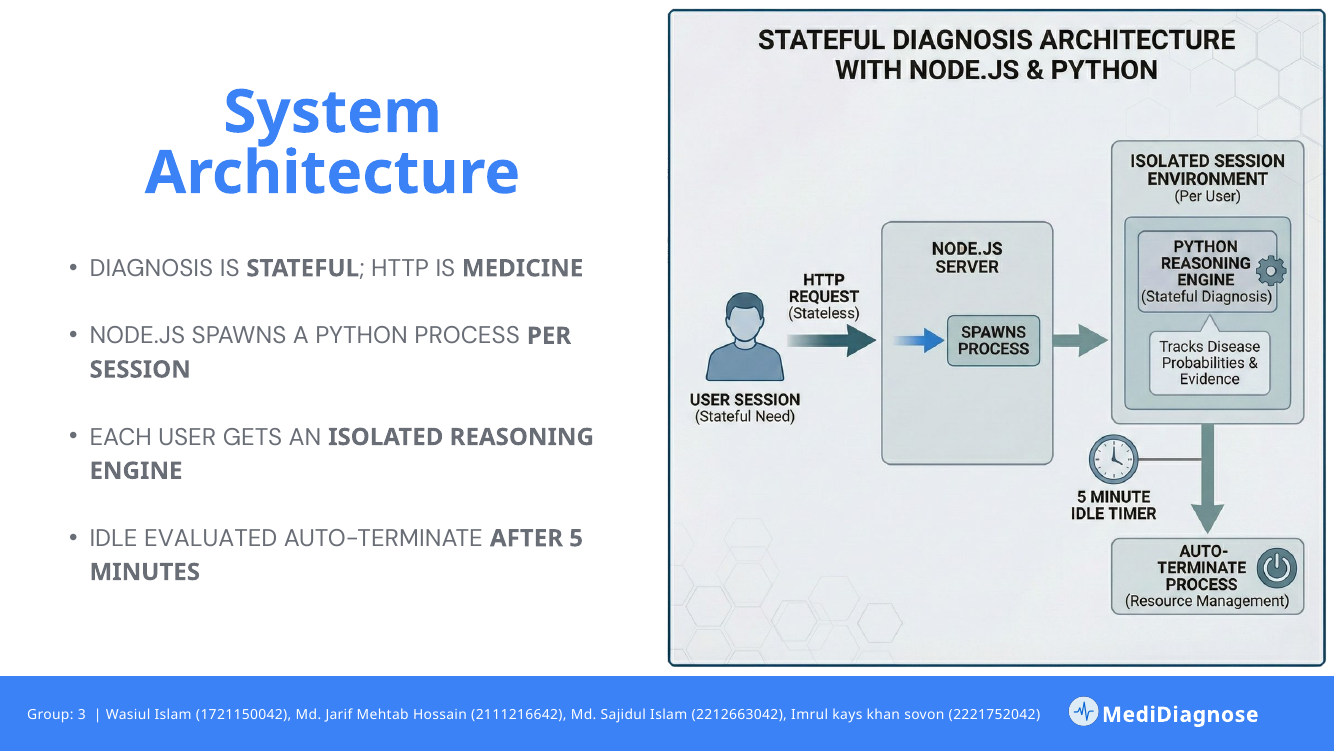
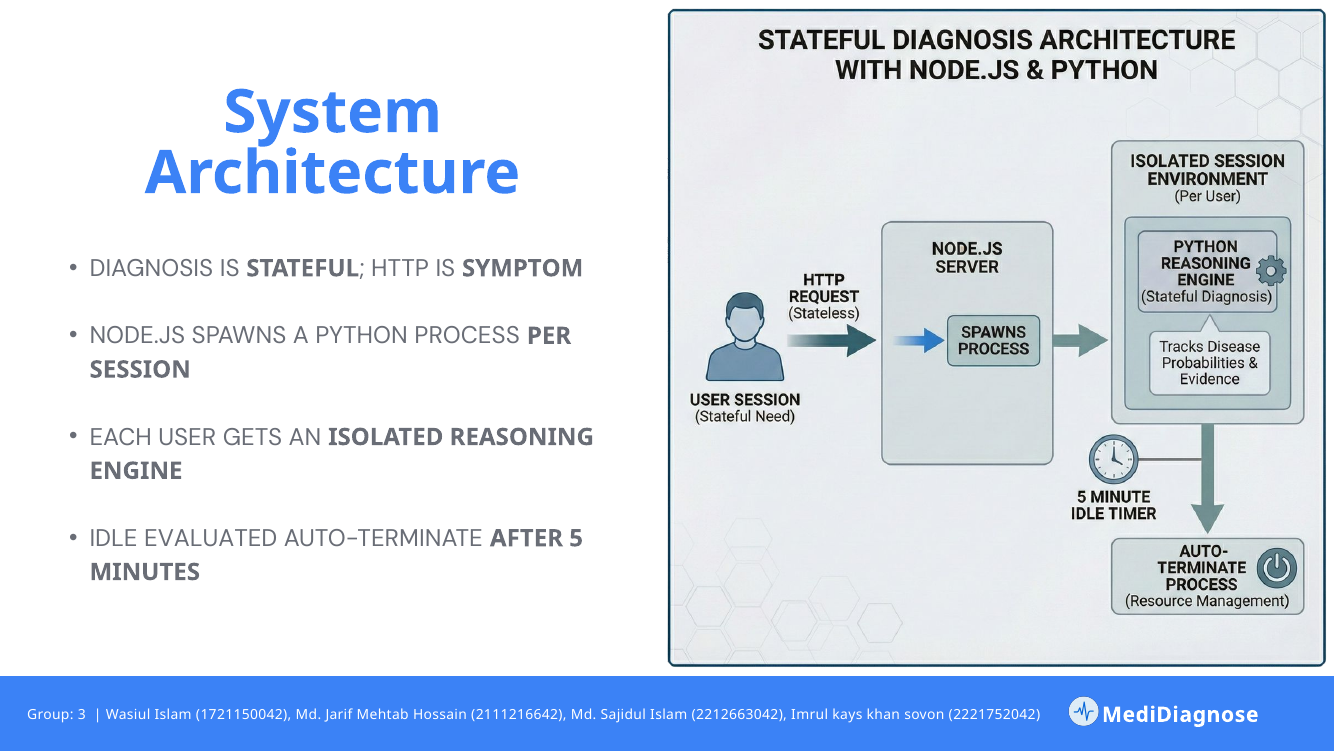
MEDICINE: MEDICINE -> SYMPTOM
